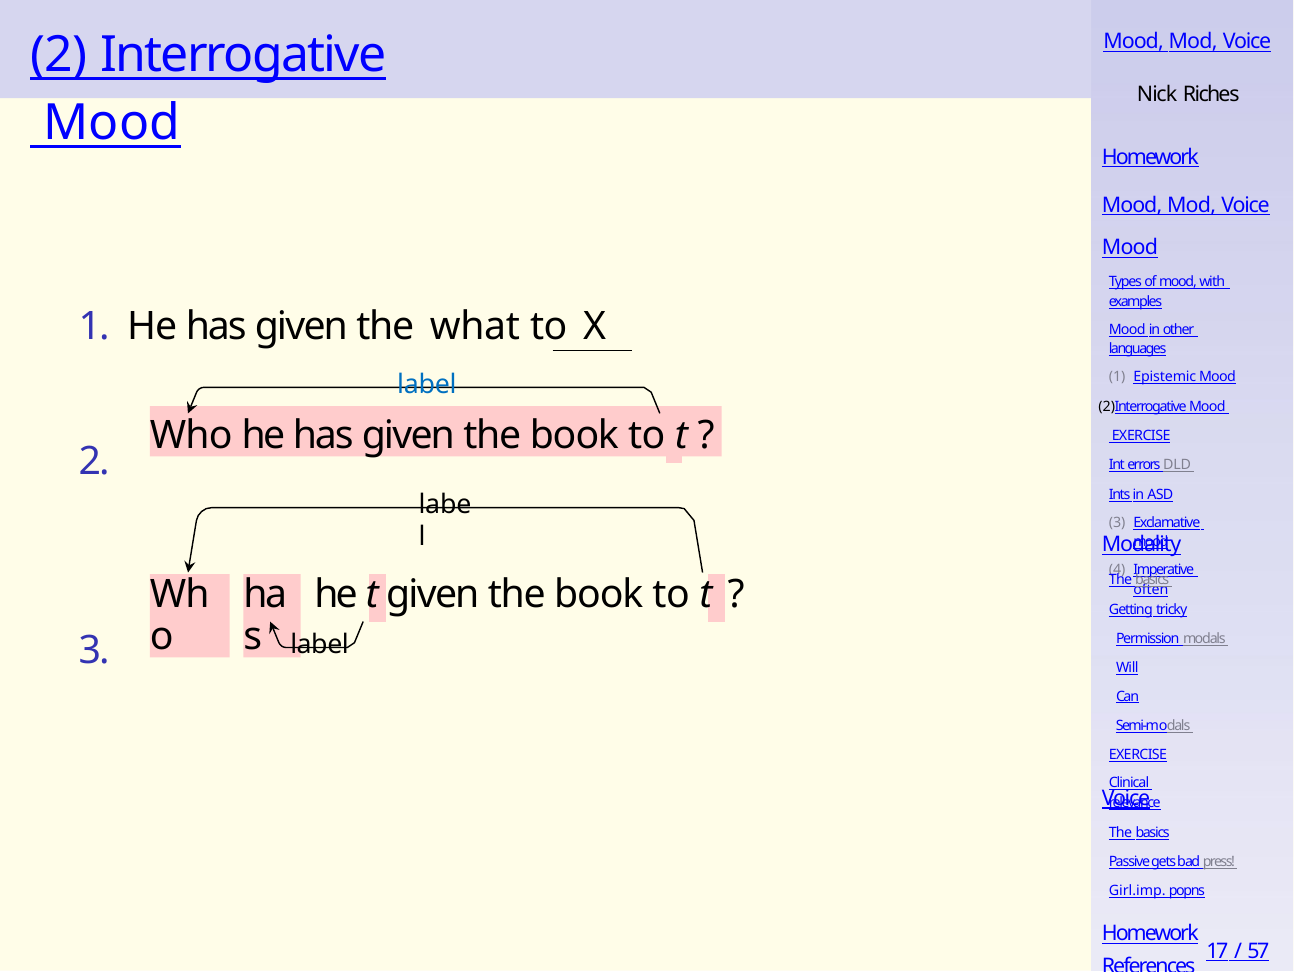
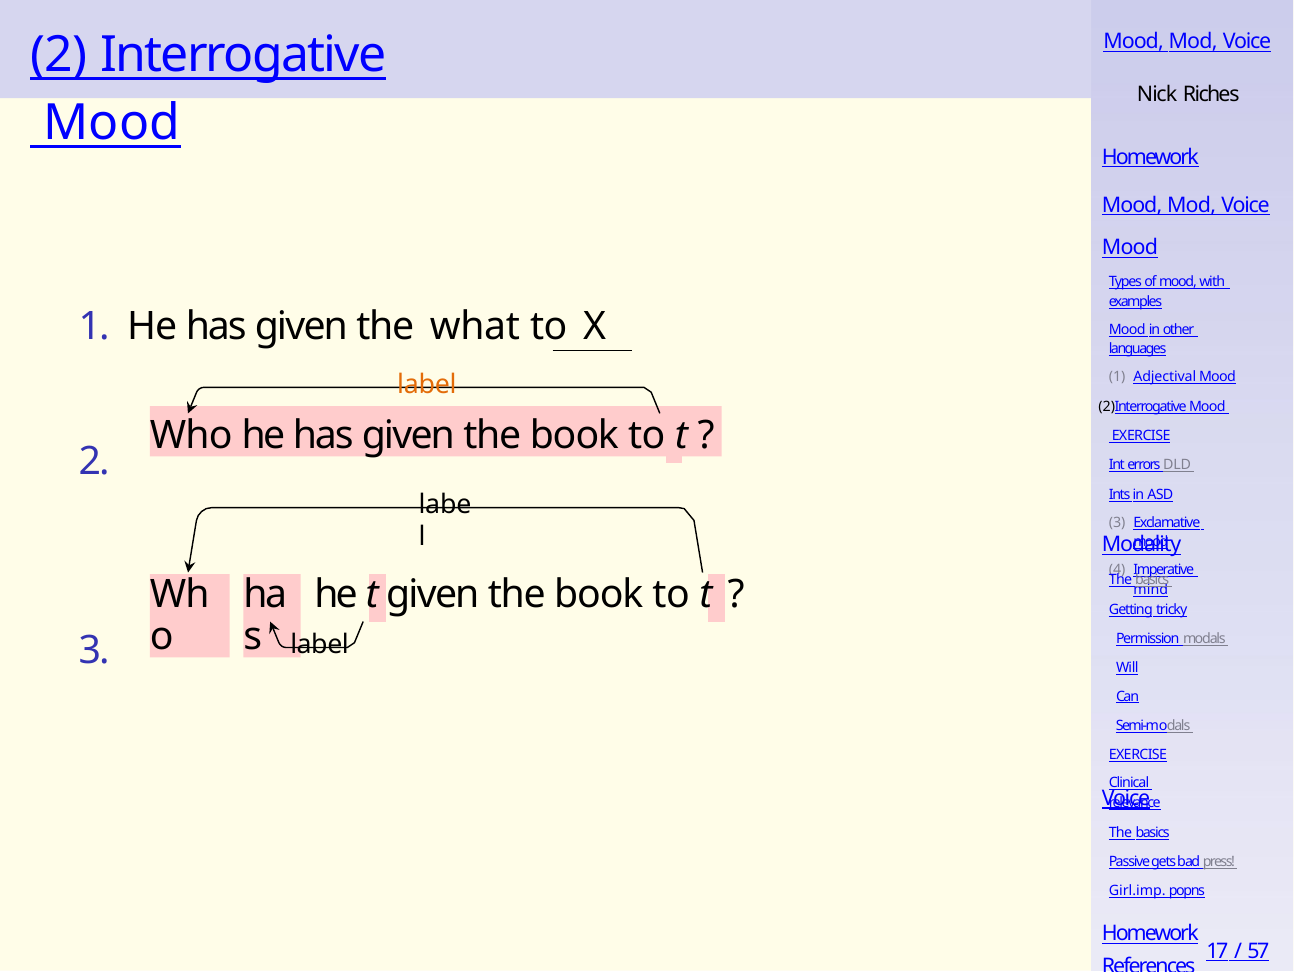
Epistemic: Epistemic -> Adjectival
label at (427, 385) colour: blue -> orange
often: often -> mind
